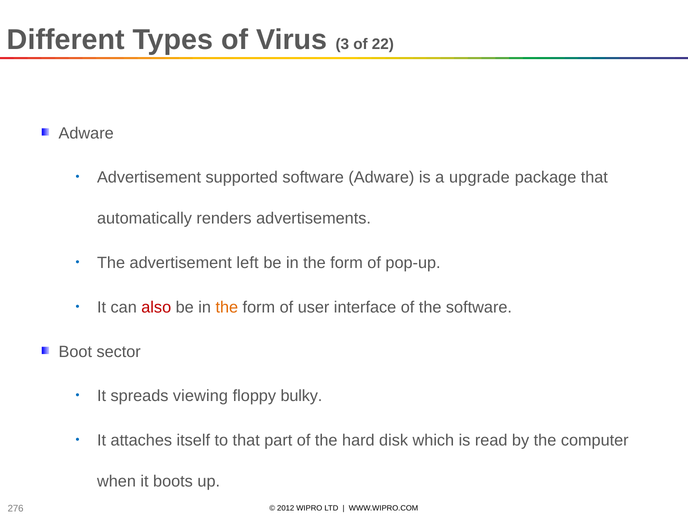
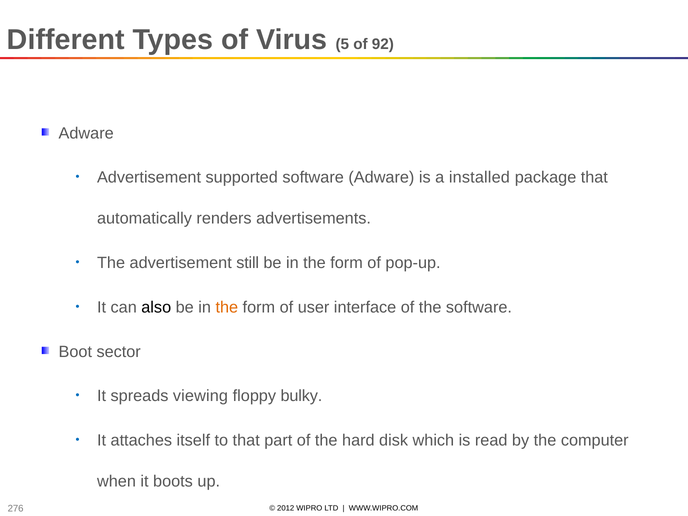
3: 3 -> 5
22: 22 -> 92
upgrade: upgrade -> installed
left: left -> still
also colour: red -> black
